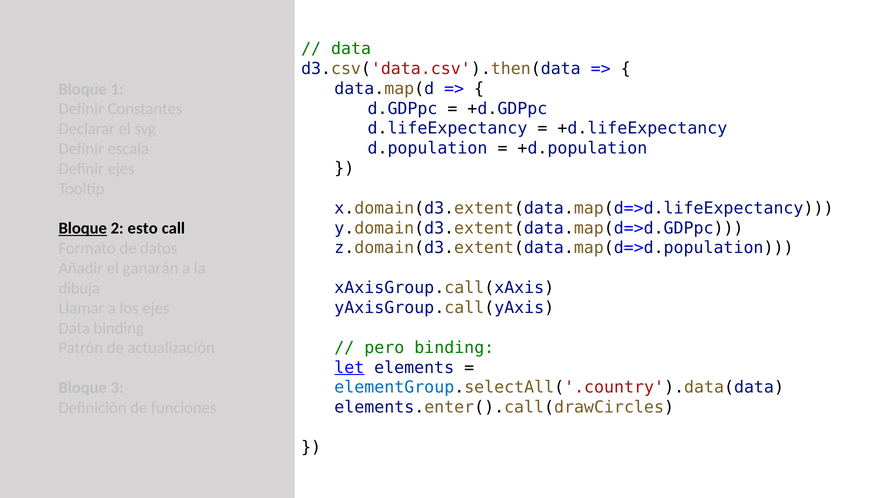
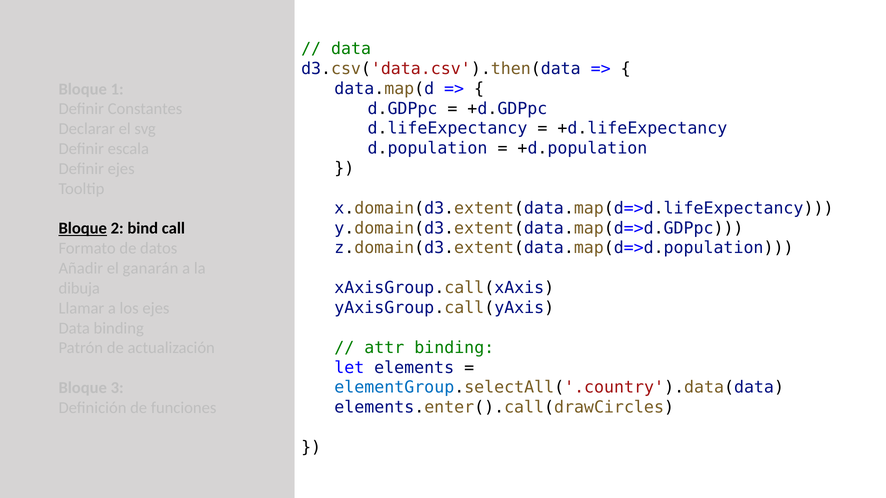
esto: esto -> bind
pero: pero -> attr
let underline: present -> none
